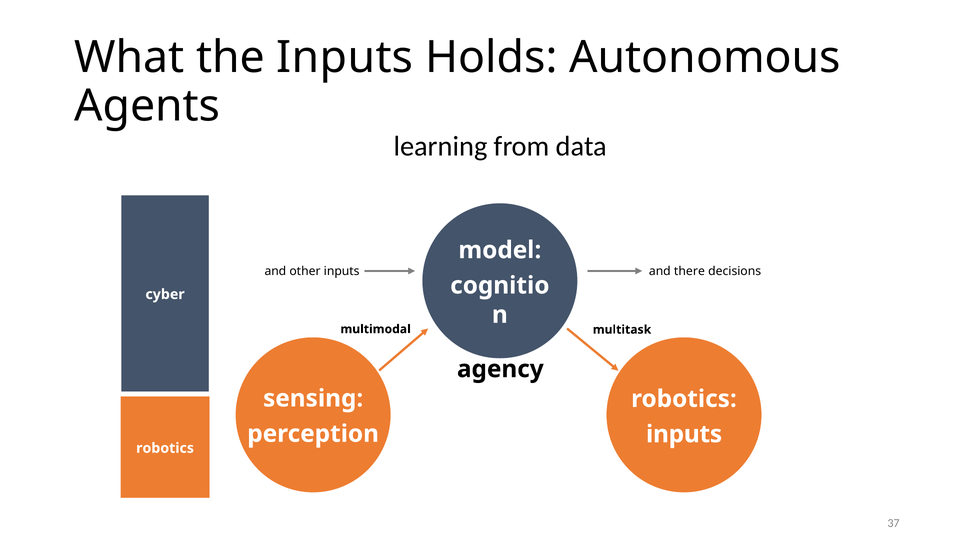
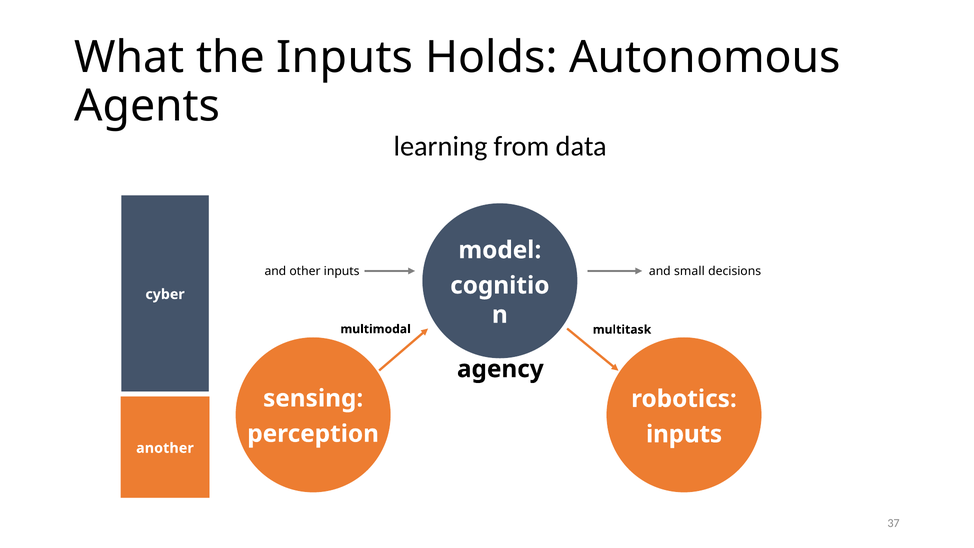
there: there -> small
robotics at (165, 448): robotics -> another
